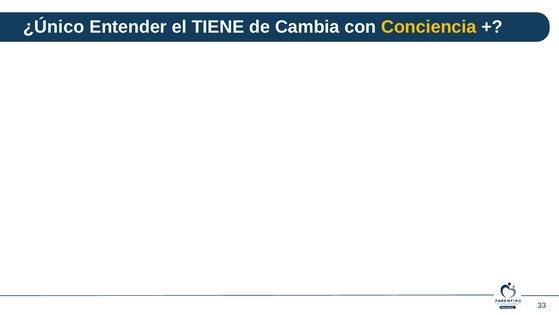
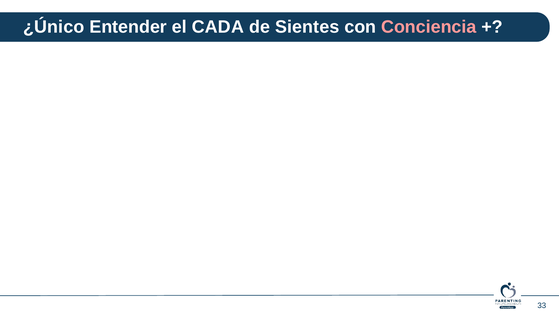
TIENE: TIENE -> CADA
Cambia: Cambia -> Sientes
Conciencia colour: yellow -> pink
